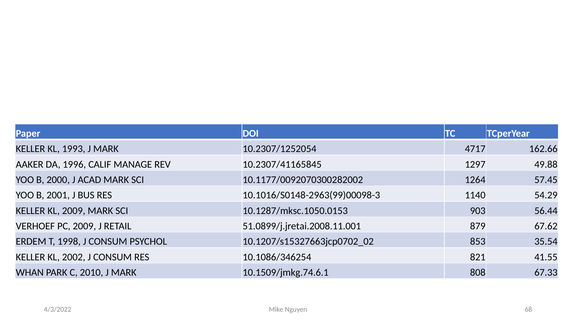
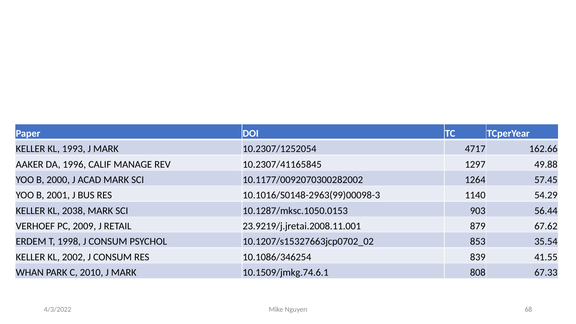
KL 2009: 2009 -> 2038
51.0899/j.jretai.2008.11.001: 51.0899/j.jretai.2008.11.001 -> 23.9219/j.jretai.2008.11.001
821: 821 -> 839
